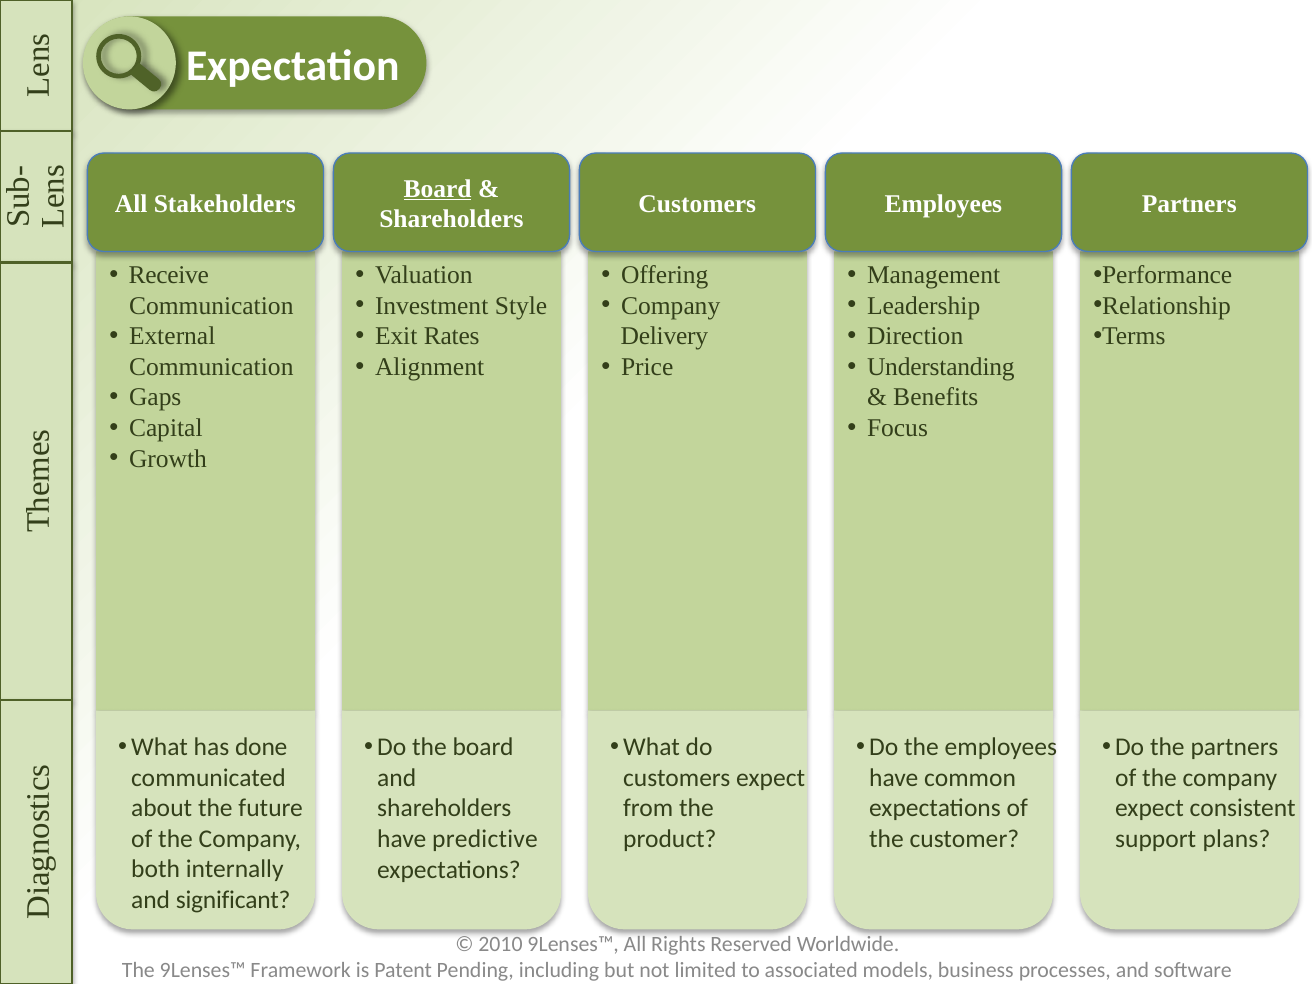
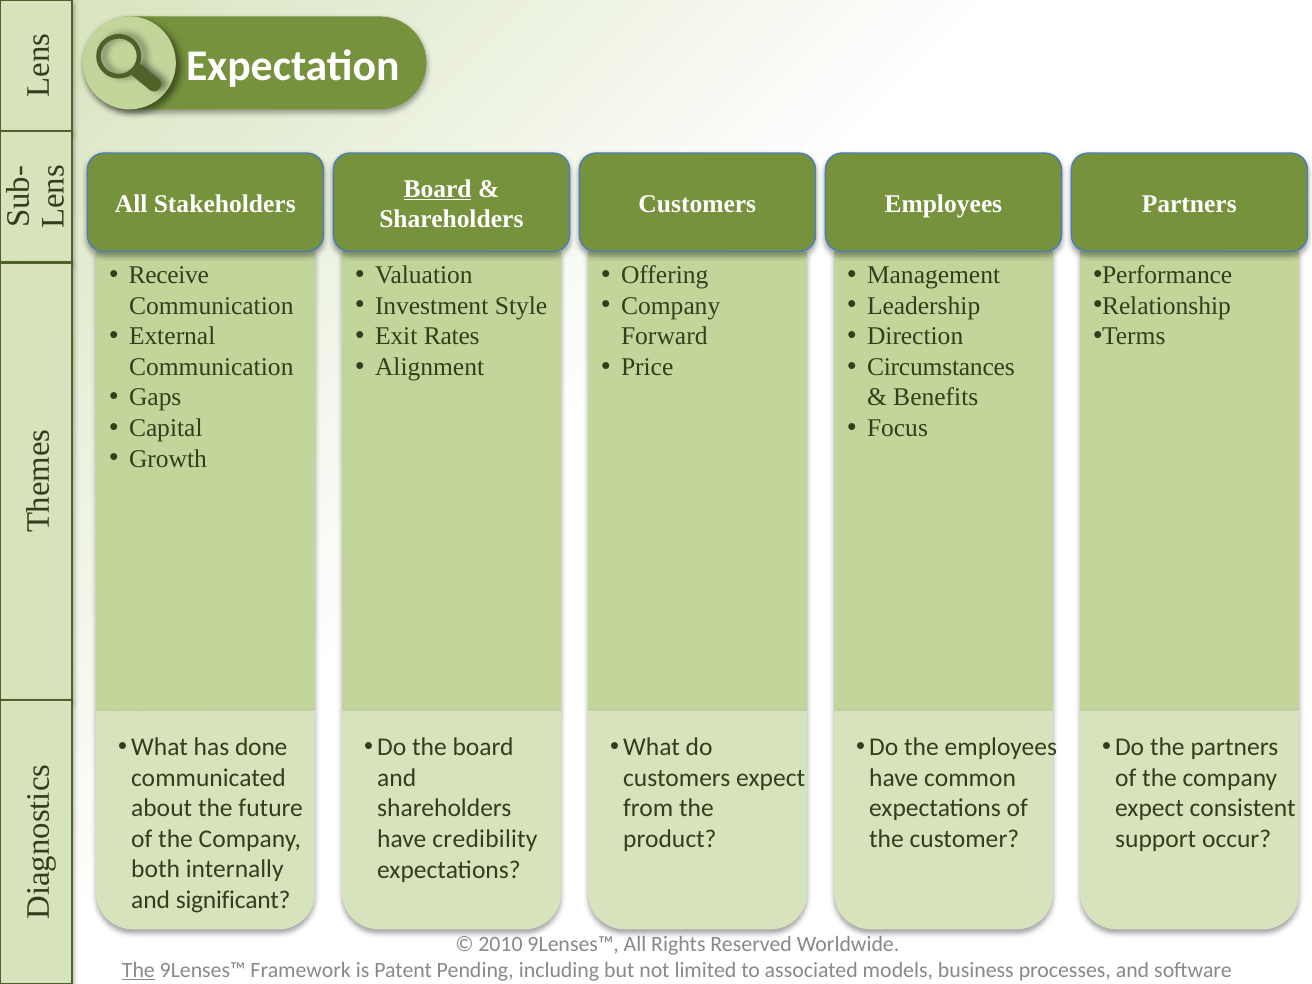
Delivery: Delivery -> Forward
Understanding: Understanding -> Circumstances
plans: plans -> occur
predictive: predictive -> credibility
The at (138, 970) underline: none -> present
